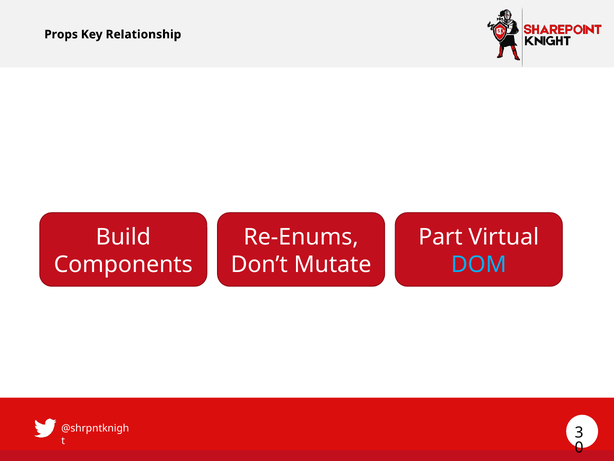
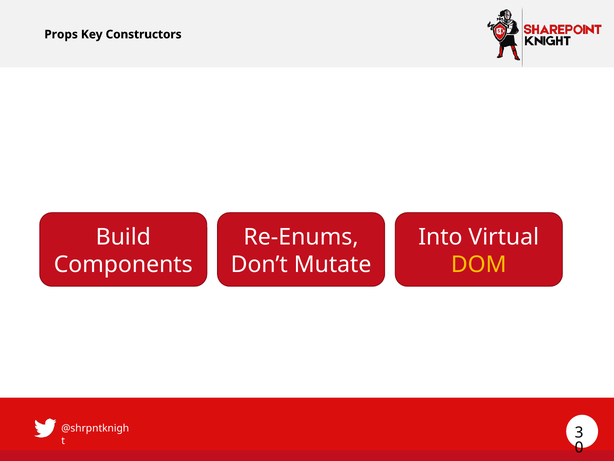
Relationship: Relationship -> Constructors
Part: Part -> Into
DOM colour: light blue -> yellow
